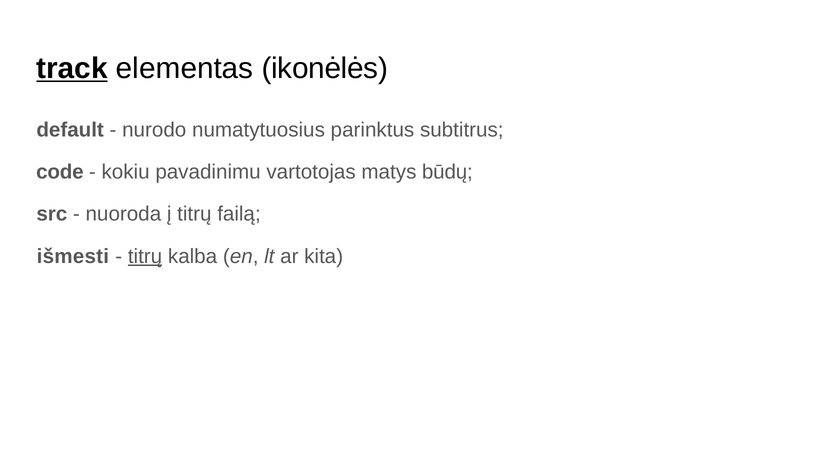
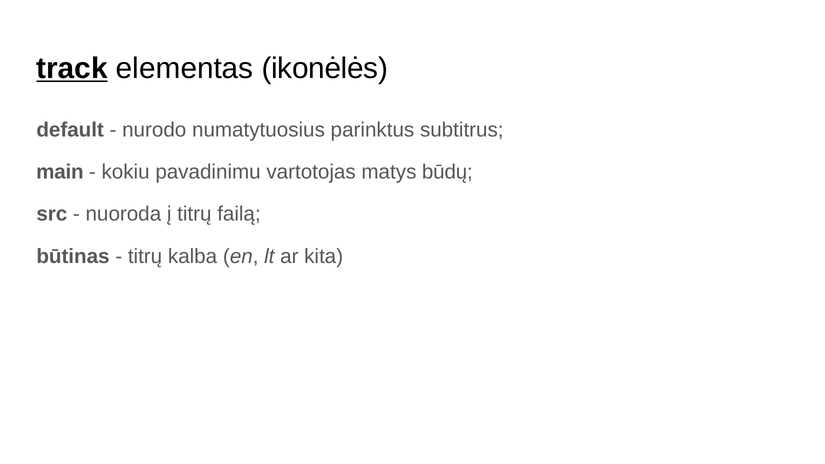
code: code -> main
išmesti: išmesti -> būtinas
titrų at (145, 256) underline: present -> none
